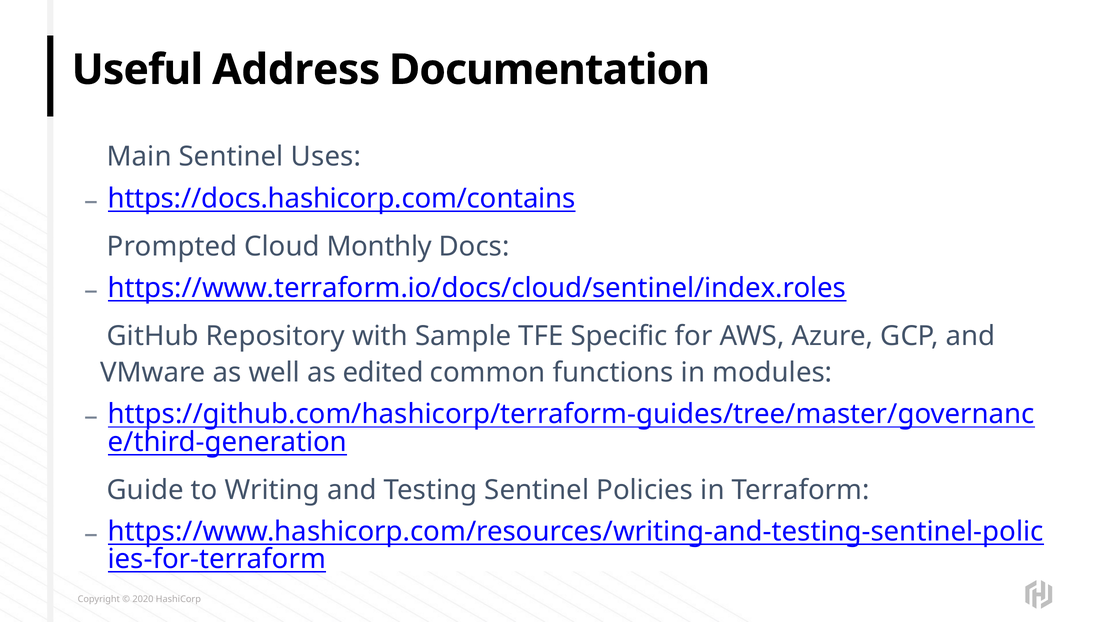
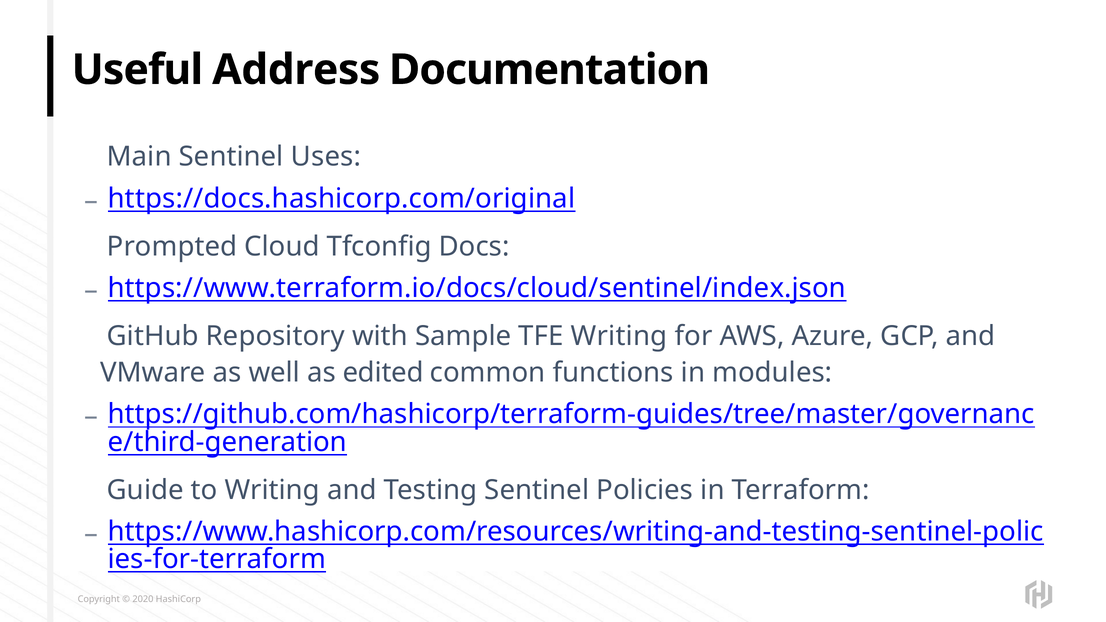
https://docs.hashicorp.com/contains: https://docs.hashicorp.com/contains -> https://docs.hashicorp.com/original
Monthly: Monthly -> Tfconfig
https://www.terraform.io/docs/cloud/sentinel/index.roles: https://www.terraform.io/docs/cloud/sentinel/index.roles -> https://www.terraform.io/docs/cloud/sentinel/index.json
TFE Specific: Specific -> Writing
